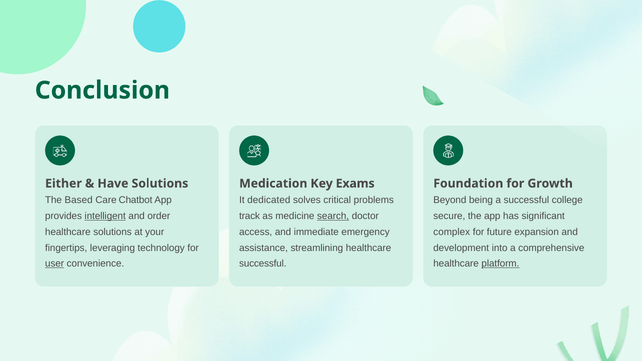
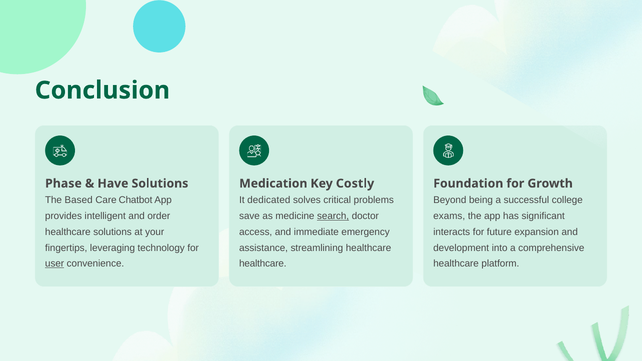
Either: Either -> Phase
Exams: Exams -> Costly
intelligent underline: present -> none
track: track -> save
secure: secure -> exams
complex: complex -> interacts
successful at (263, 264): successful -> healthcare
platform underline: present -> none
